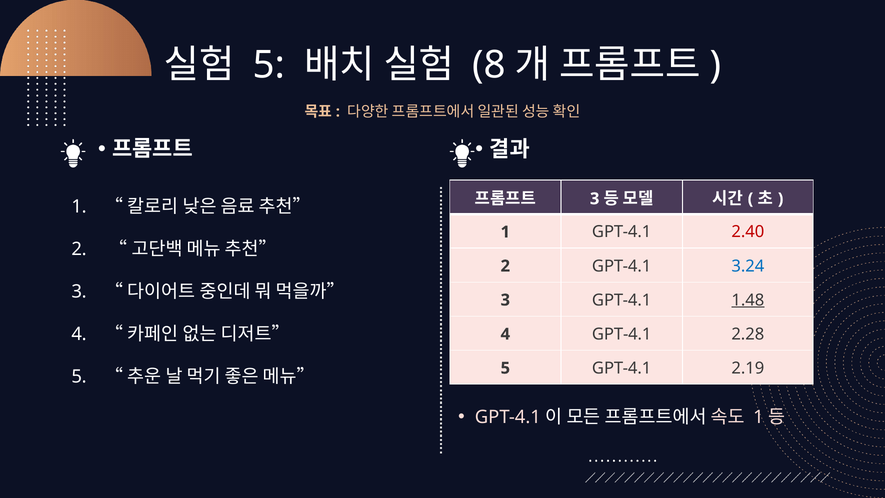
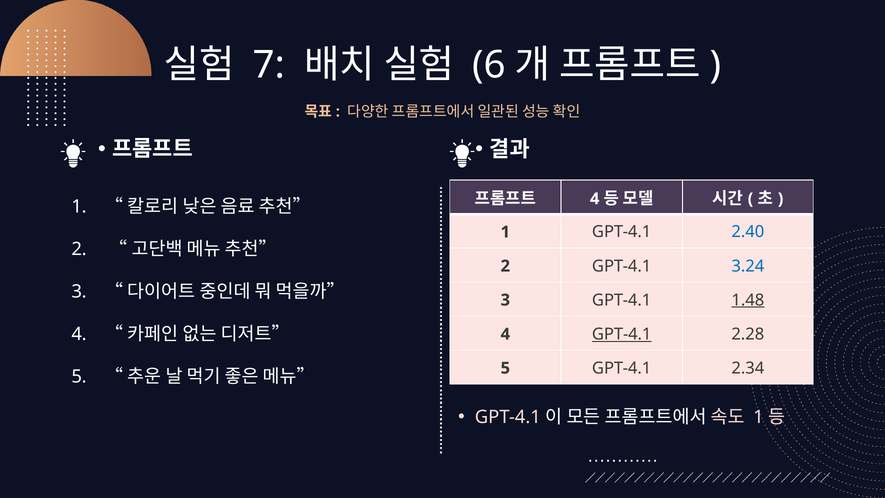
5 at (269, 65): 5 -> 7
8: 8 -> 6
3 at (595, 199): 3 -> 4
2.40 colour: red -> blue
GPT-4.1 at (622, 334) underline: none -> present
2.19: 2.19 -> 2.34
